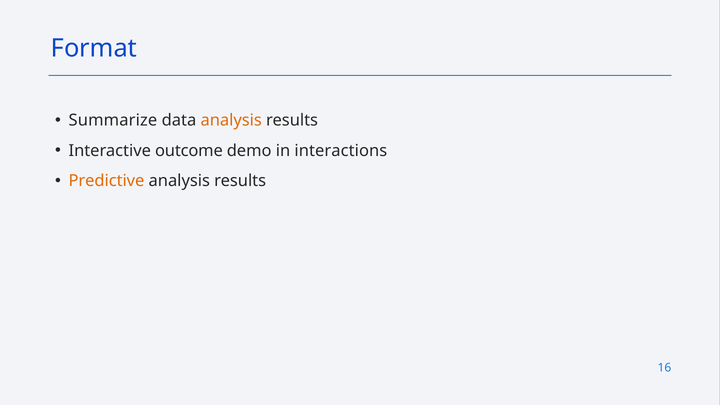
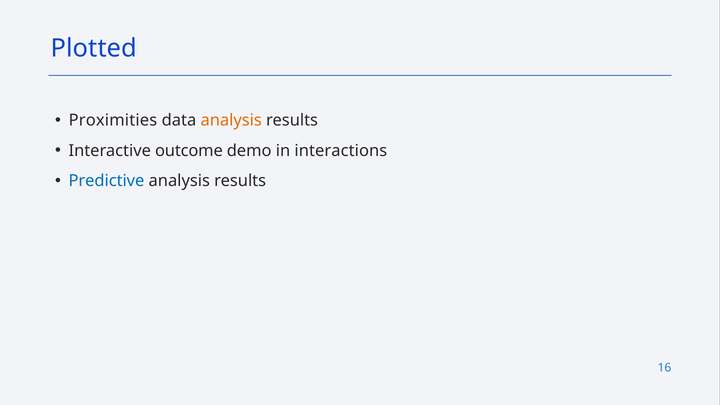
Format: Format -> Plotted
Summarize: Summarize -> Proximities
Predictive colour: orange -> blue
